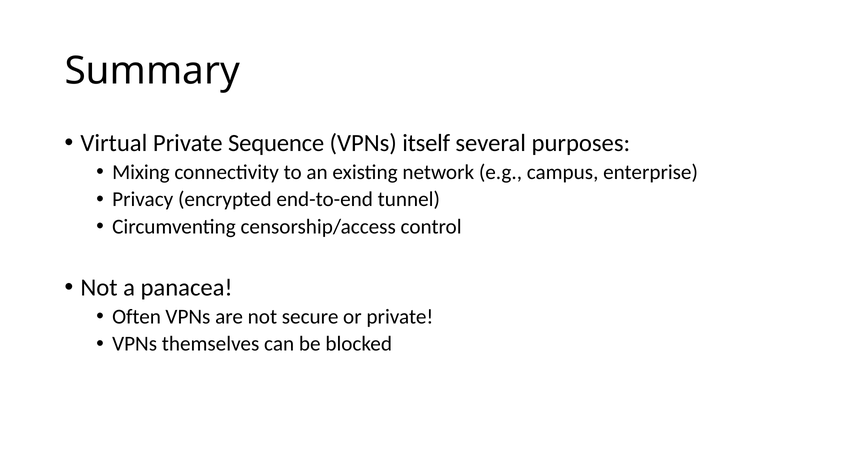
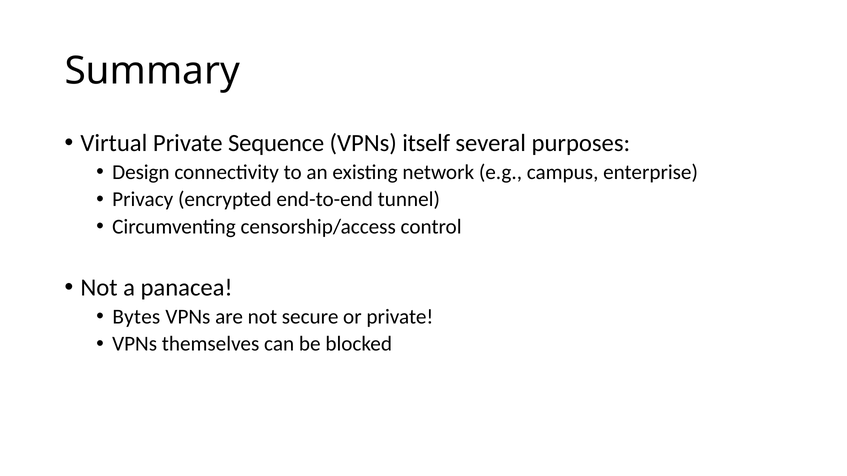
Mixing: Mixing -> Design
Often: Often -> Bytes
